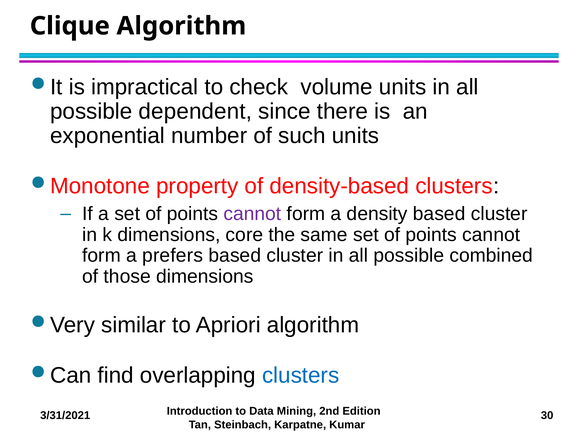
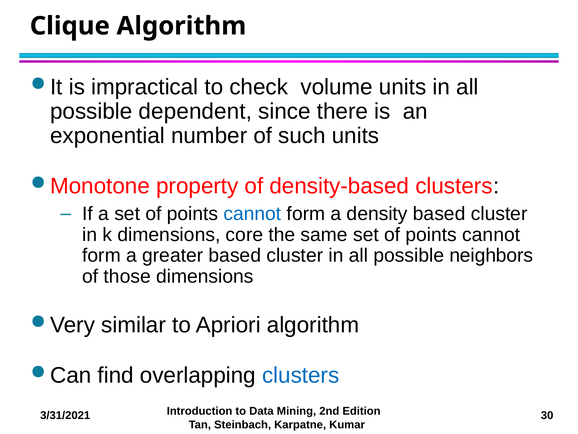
cannot at (252, 214) colour: purple -> blue
prefers: prefers -> greater
combined: combined -> neighbors
